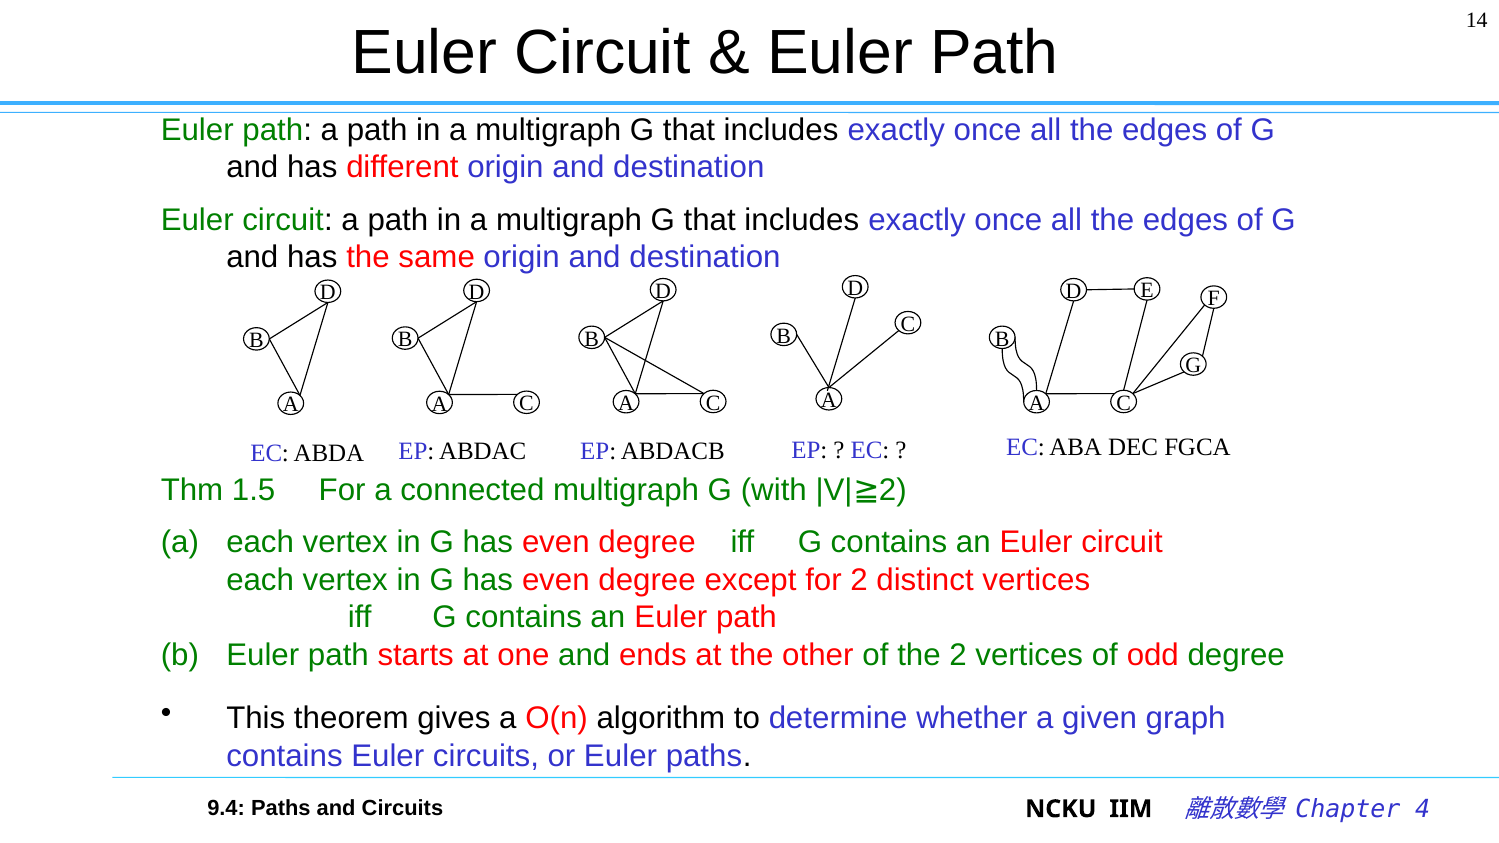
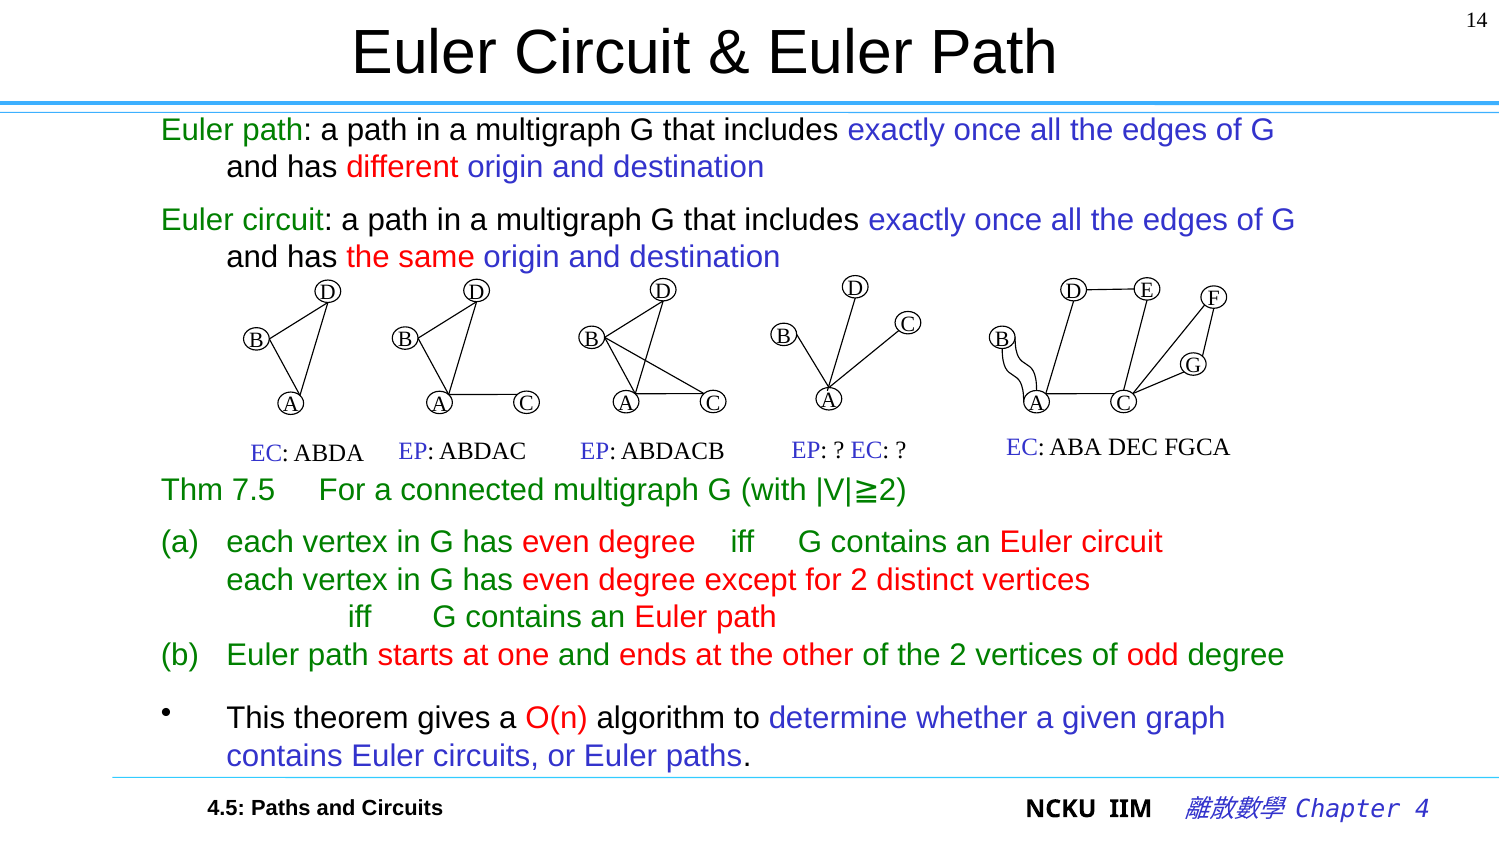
1.5: 1.5 -> 7.5
9.4: 9.4 -> 4.5
